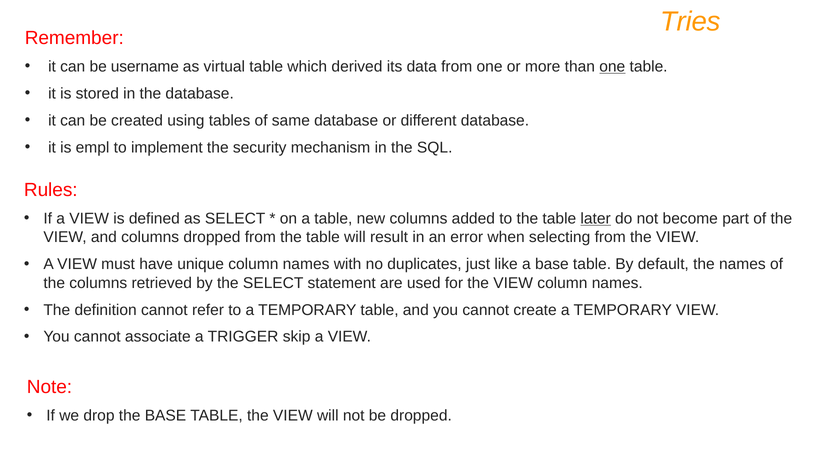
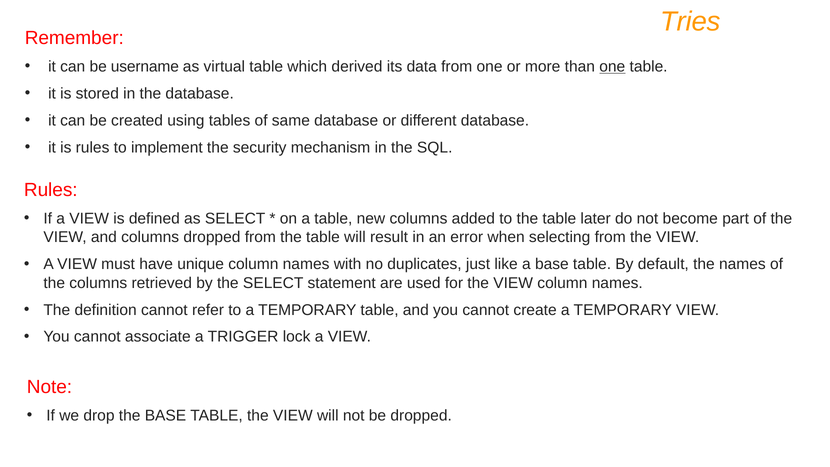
is empl: empl -> rules
later underline: present -> none
skip: skip -> lock
